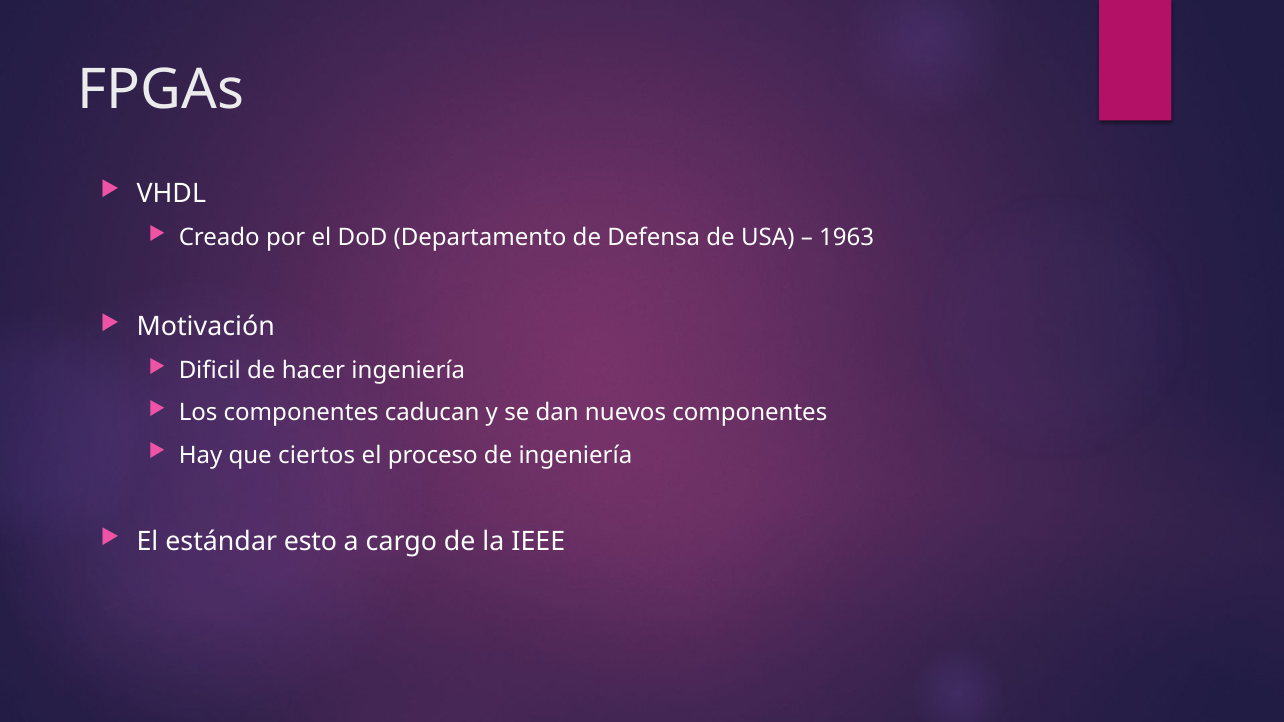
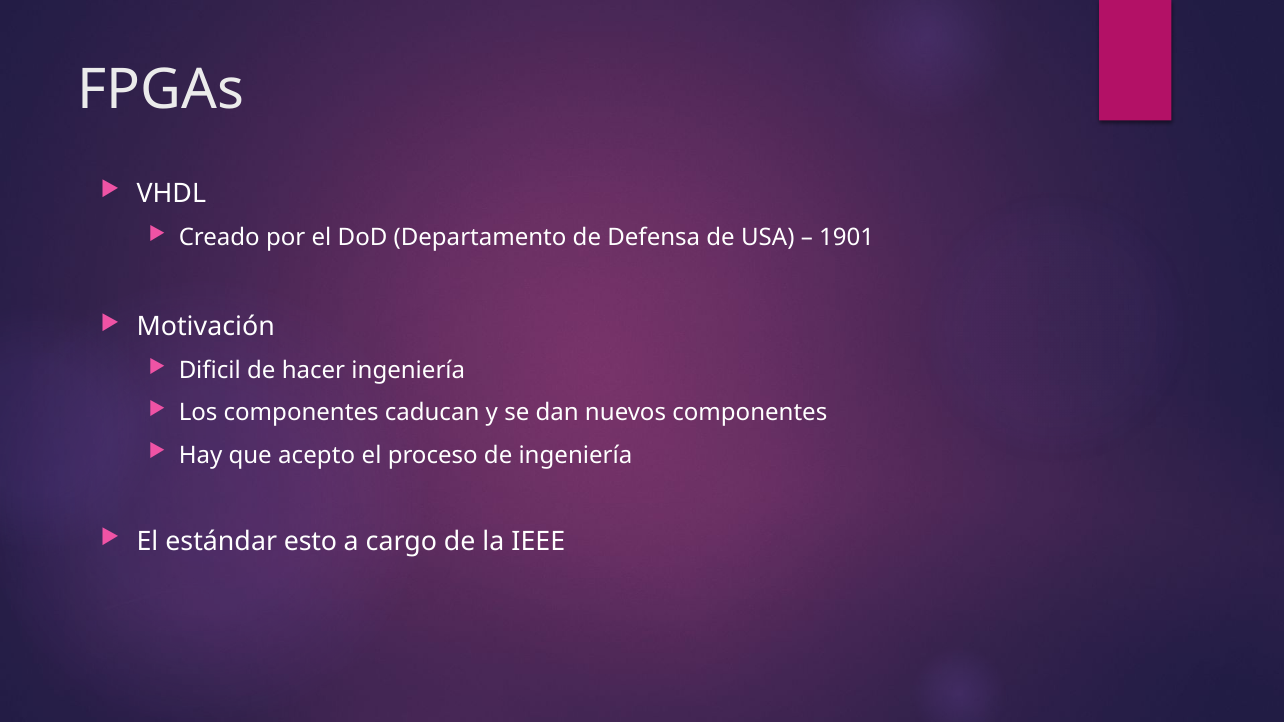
1963: 1963 -> 1901
ciertos: ciertos -> acepto
